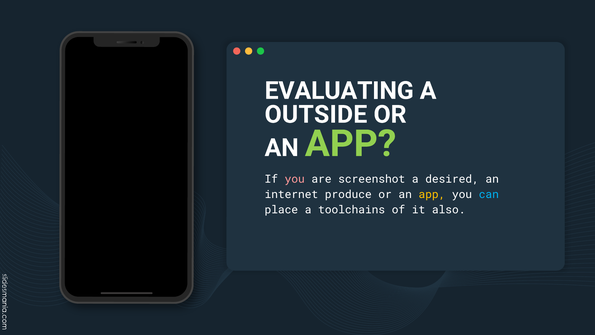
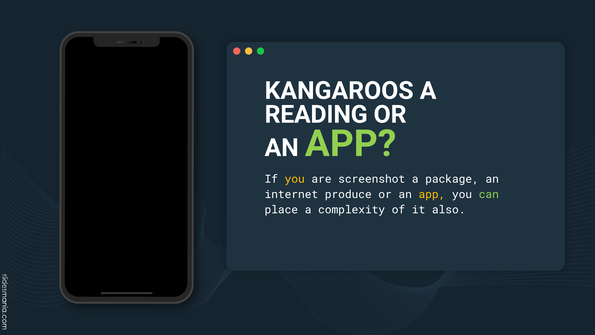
EVALUATING: EVALUATING -> KANGAROOS
OUTSIDE: OUTSIDE -> READING
you at (295, 179) colour: pink -> yellow
desired: desired -> package
can colour: light blue -> light green
toolchains: toolchains -> complexity
